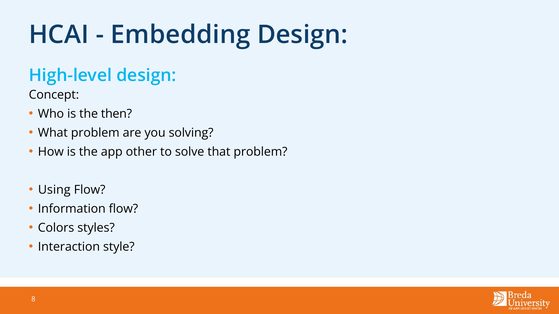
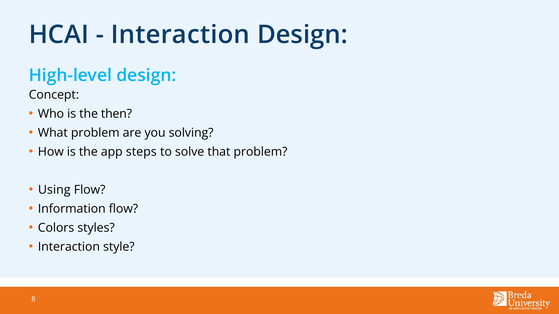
Embedding at (180, 35): Embedding -> Interaction
other: other -> steps
